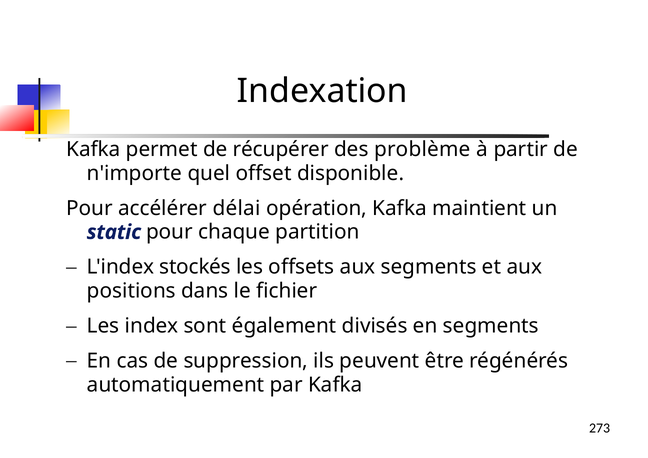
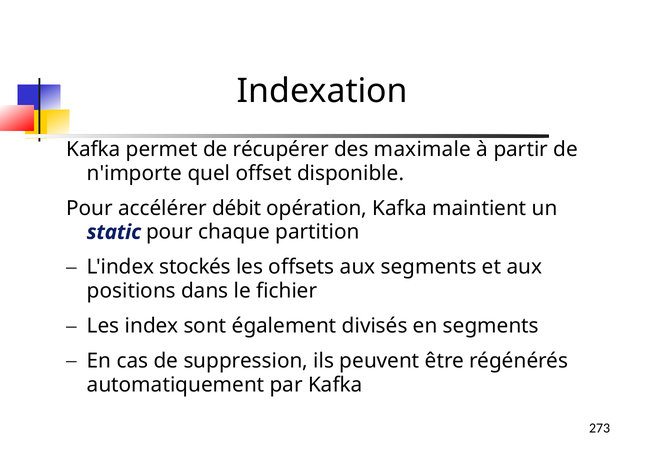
problème: problème -> maximale
délai: délai -> débit
